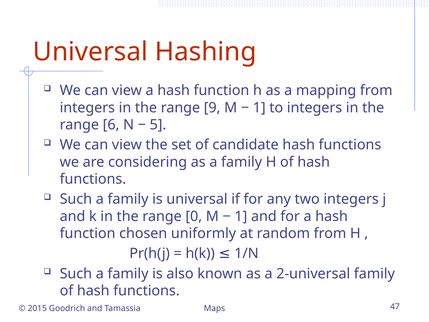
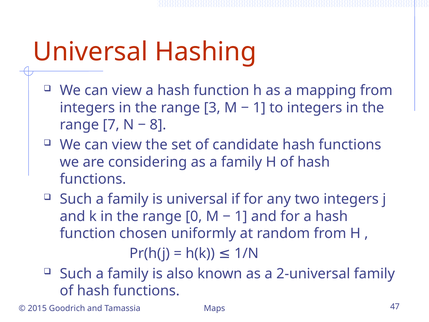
9: 9 -> 3
6: 6 -> 7
5: 5 -> 8
